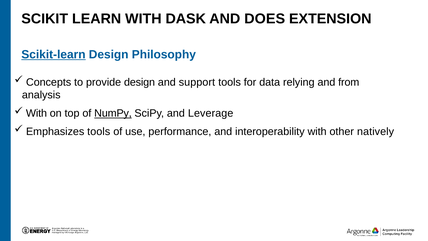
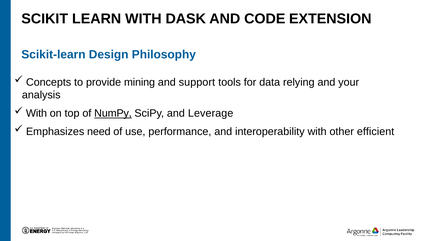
DOES: DOES -> CODE
Scikit-learn underline: present -> none
provide design: design -> mining
from: from -> your
Emphasizes tools: tools -> need
natively: natively -> efficient
